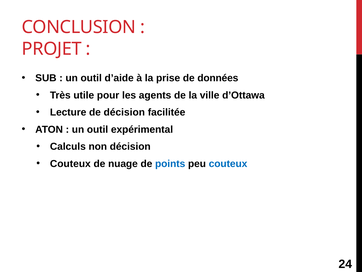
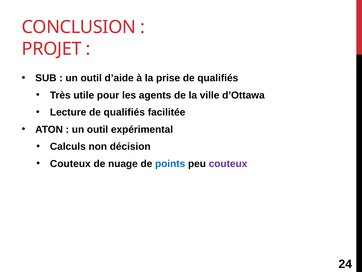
prise de données: données -> qualifiés
Lecture de décision: décision -> qualifiés
couteux at (228, 163) colour: blue -> purple
